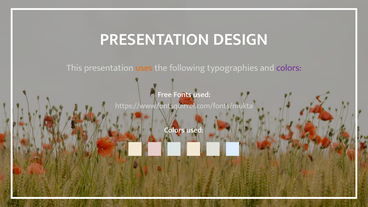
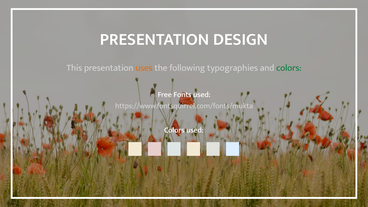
colors at (289, 68) colour: purple -> green
